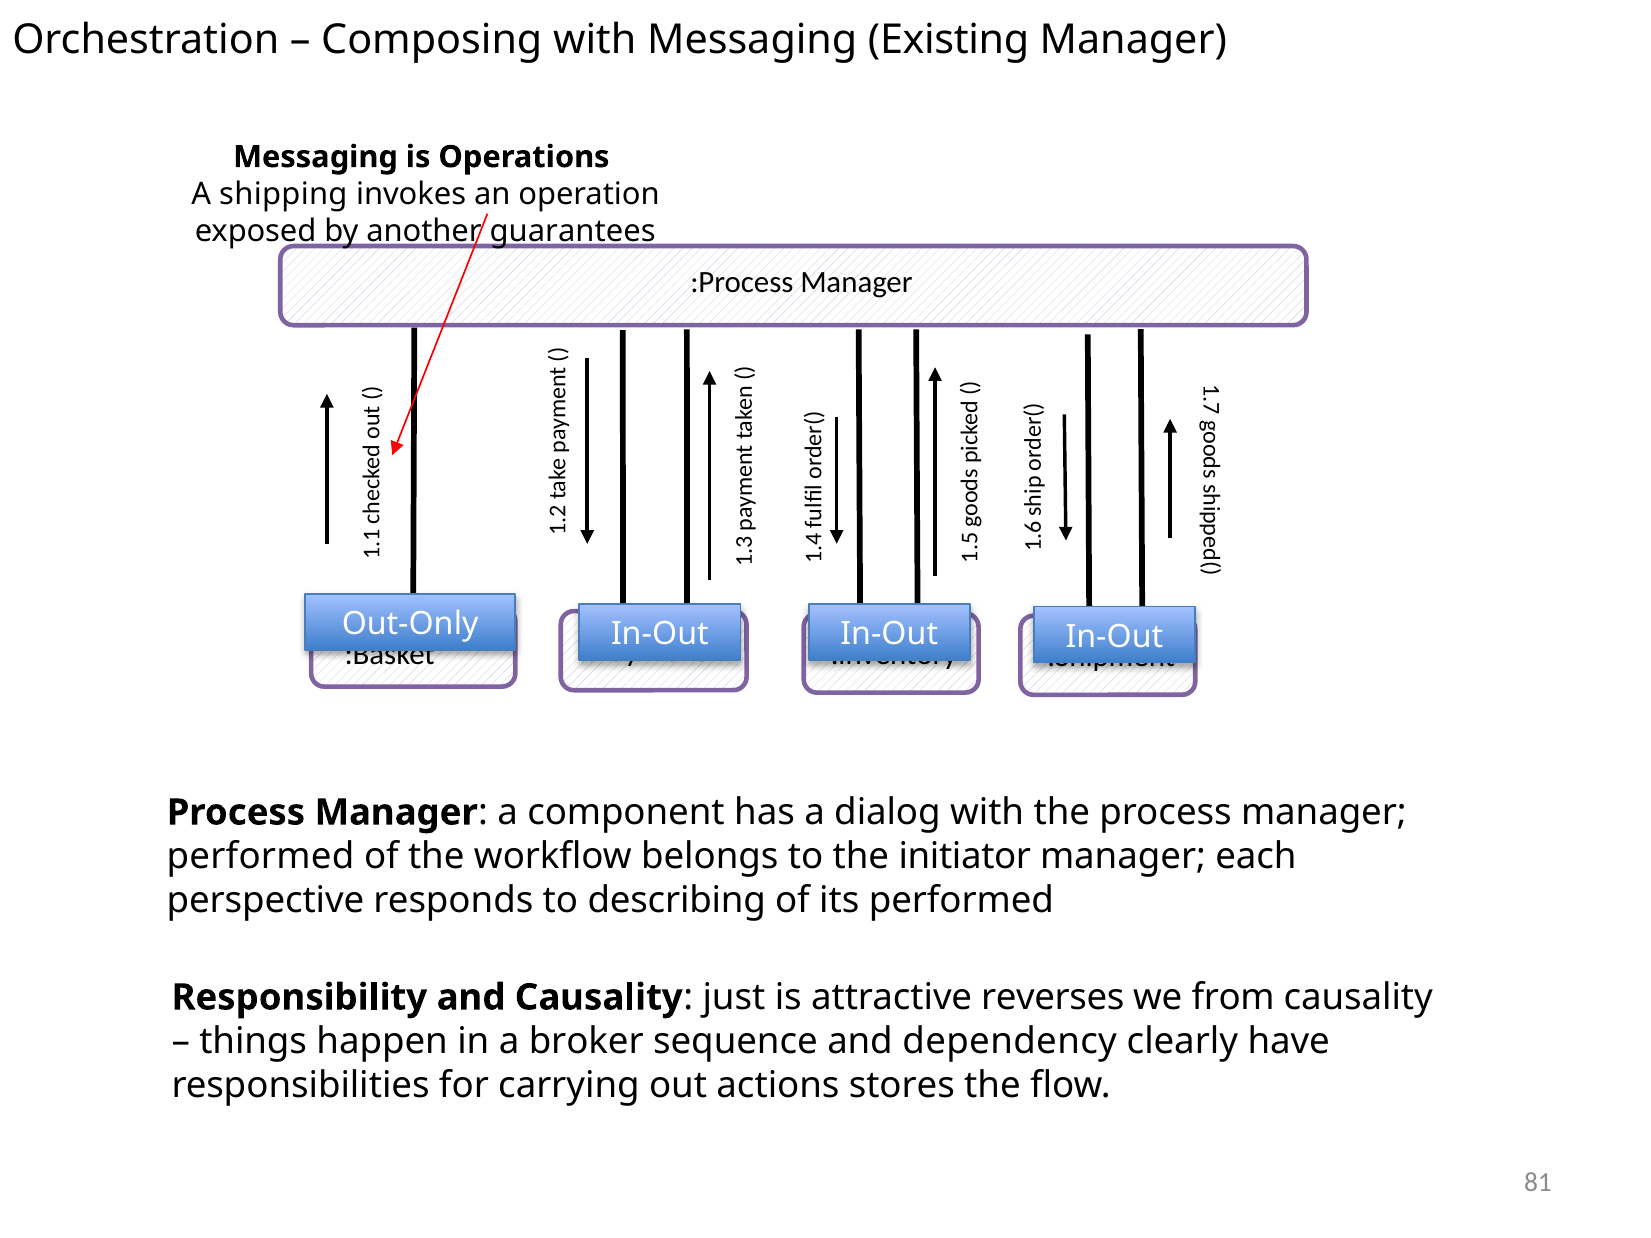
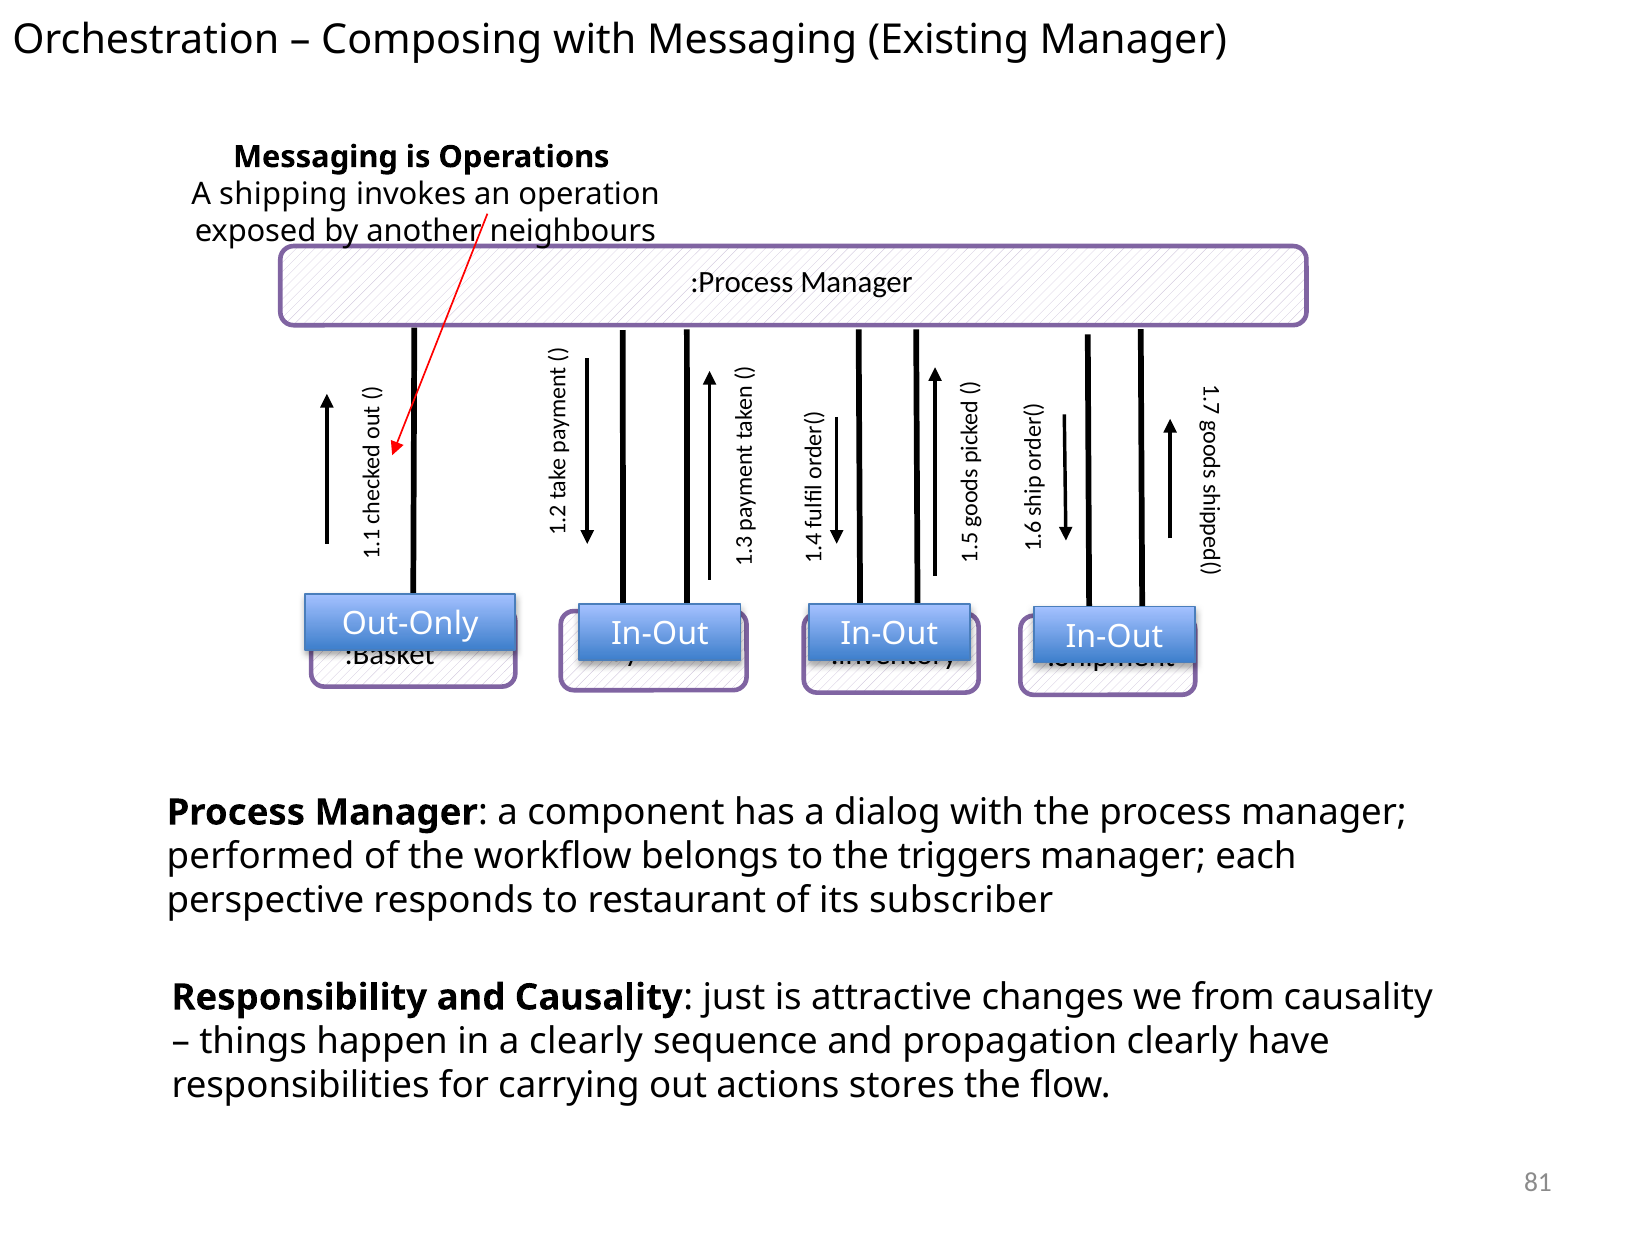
guarantees: guarantees -> neighbours
initiator: initiator -> triggers
describing: describing -> restaurant
its performed: performed -> subscriber
reverses: reverses -> changes
a broker: broker -> clearly
dependency: dependency -> propagation
